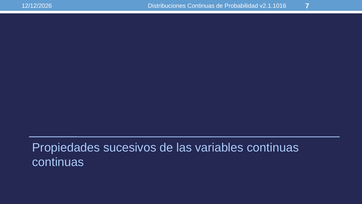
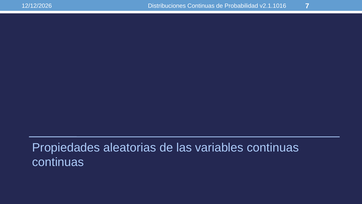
sucesivos: sucesivos -> aleatorias
